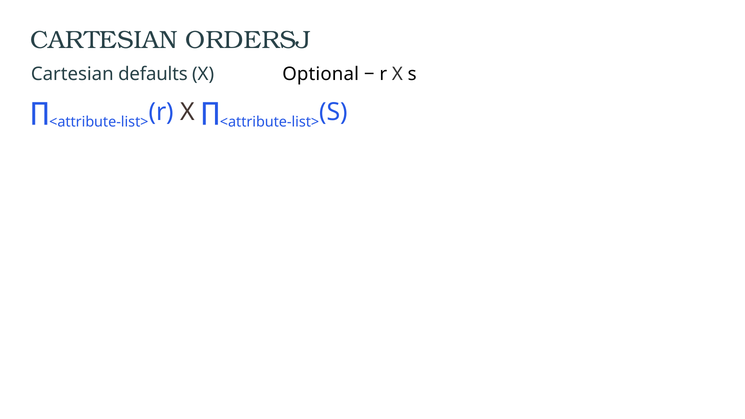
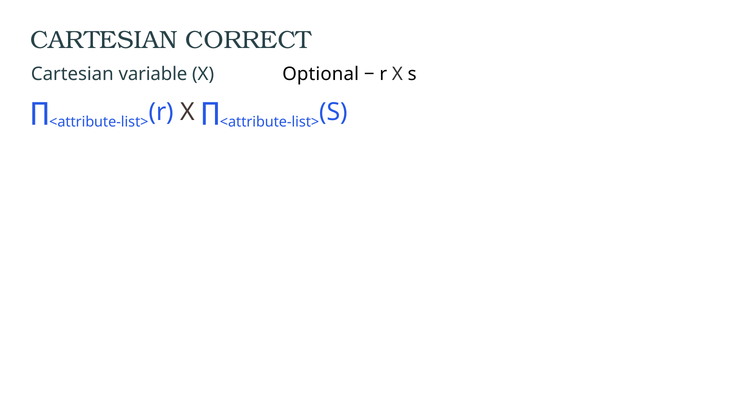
ORDERSJ: ORDERSJ -> CORRECT
defaults: defaults -> variable
